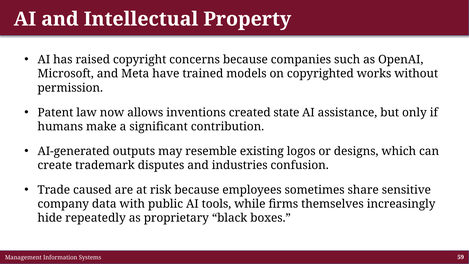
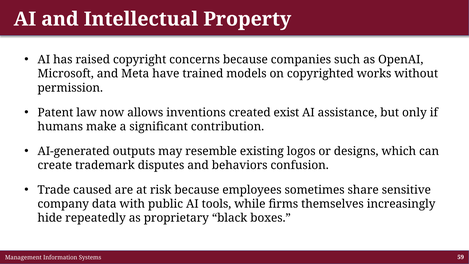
state: state -> exist
industries: industries -> behaviors
